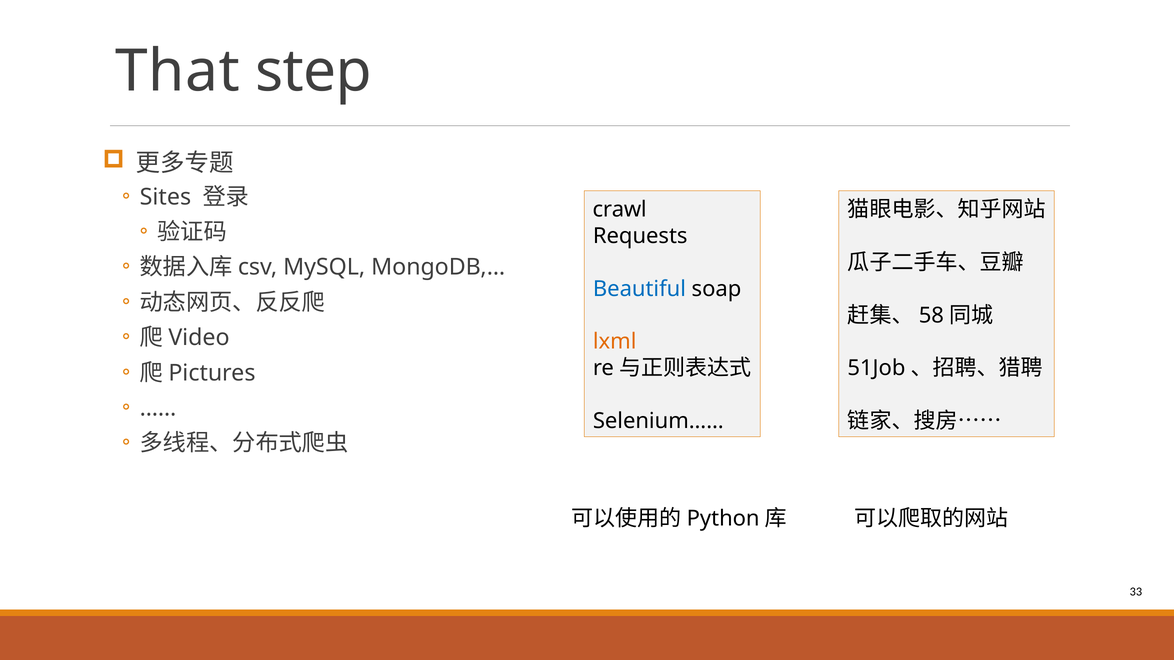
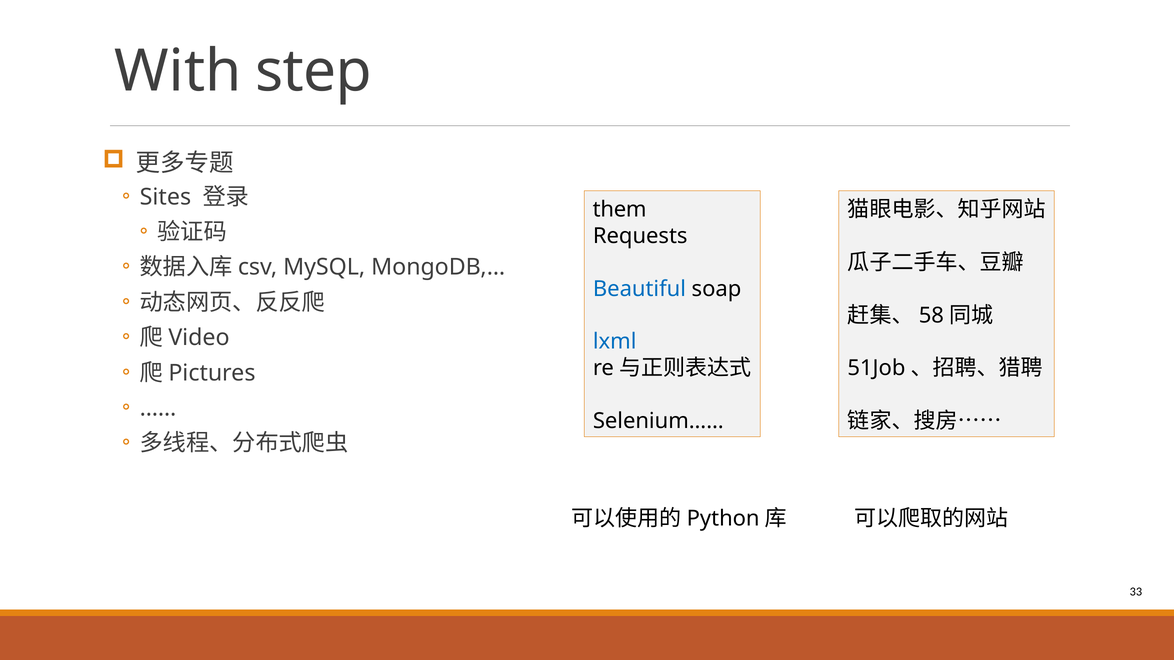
That: That -> With
crawl: crawl -> them
lxml colour: orange -> blue
